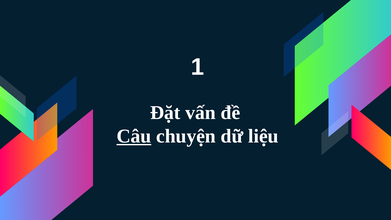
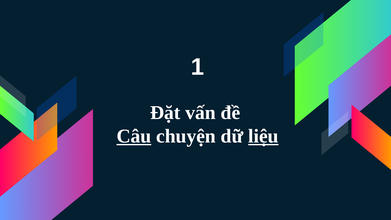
liệu underline: none -> present
